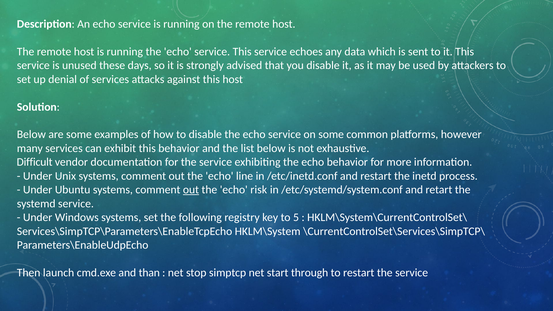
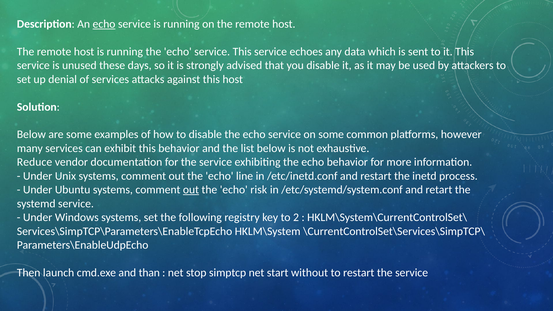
echo at (104, 24) underline: none -> present
Difficult: Difficult -> Reduce
5: 5 -> 2
through: through -> without
